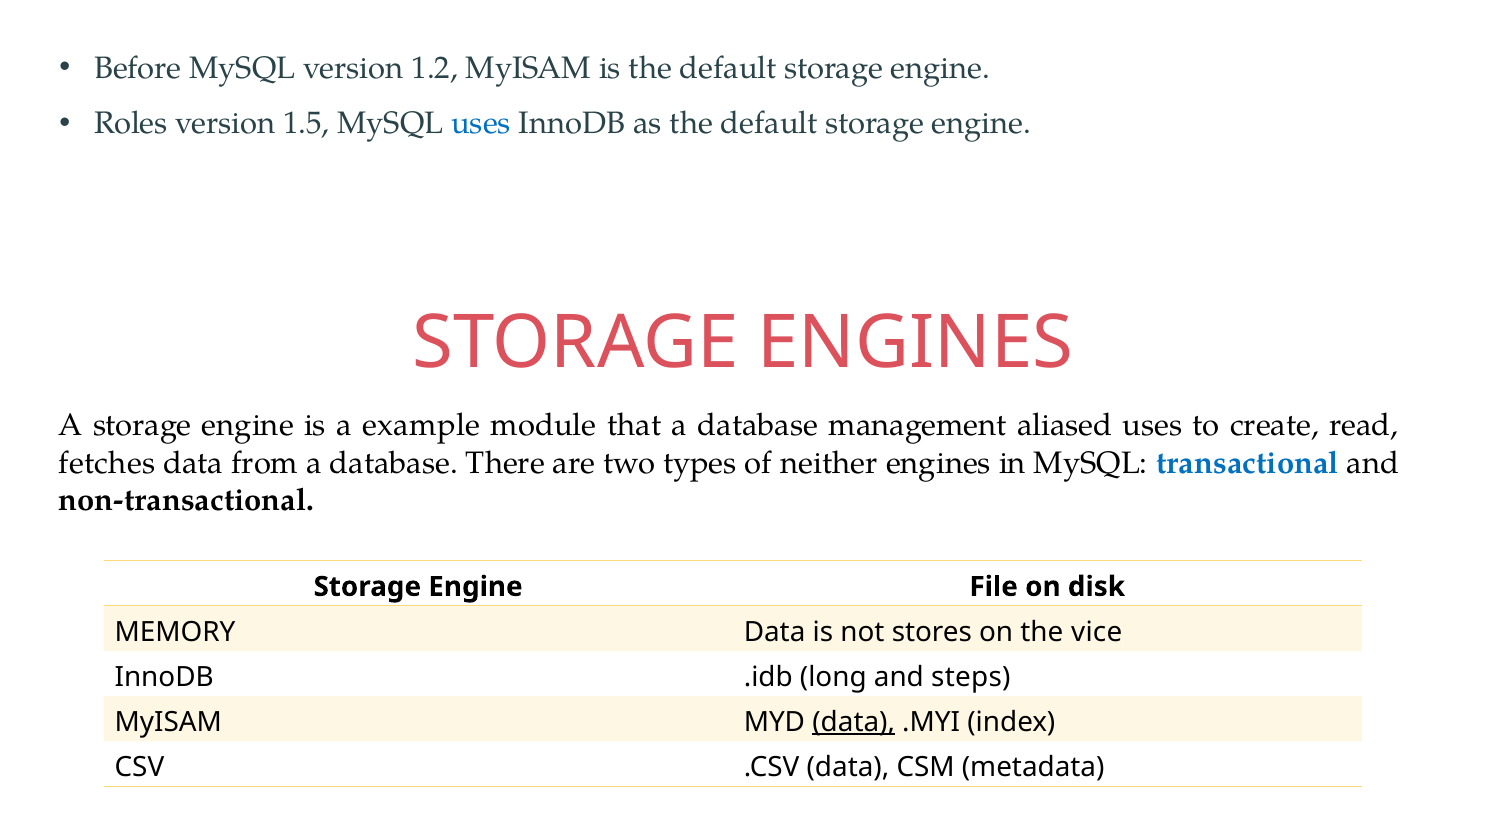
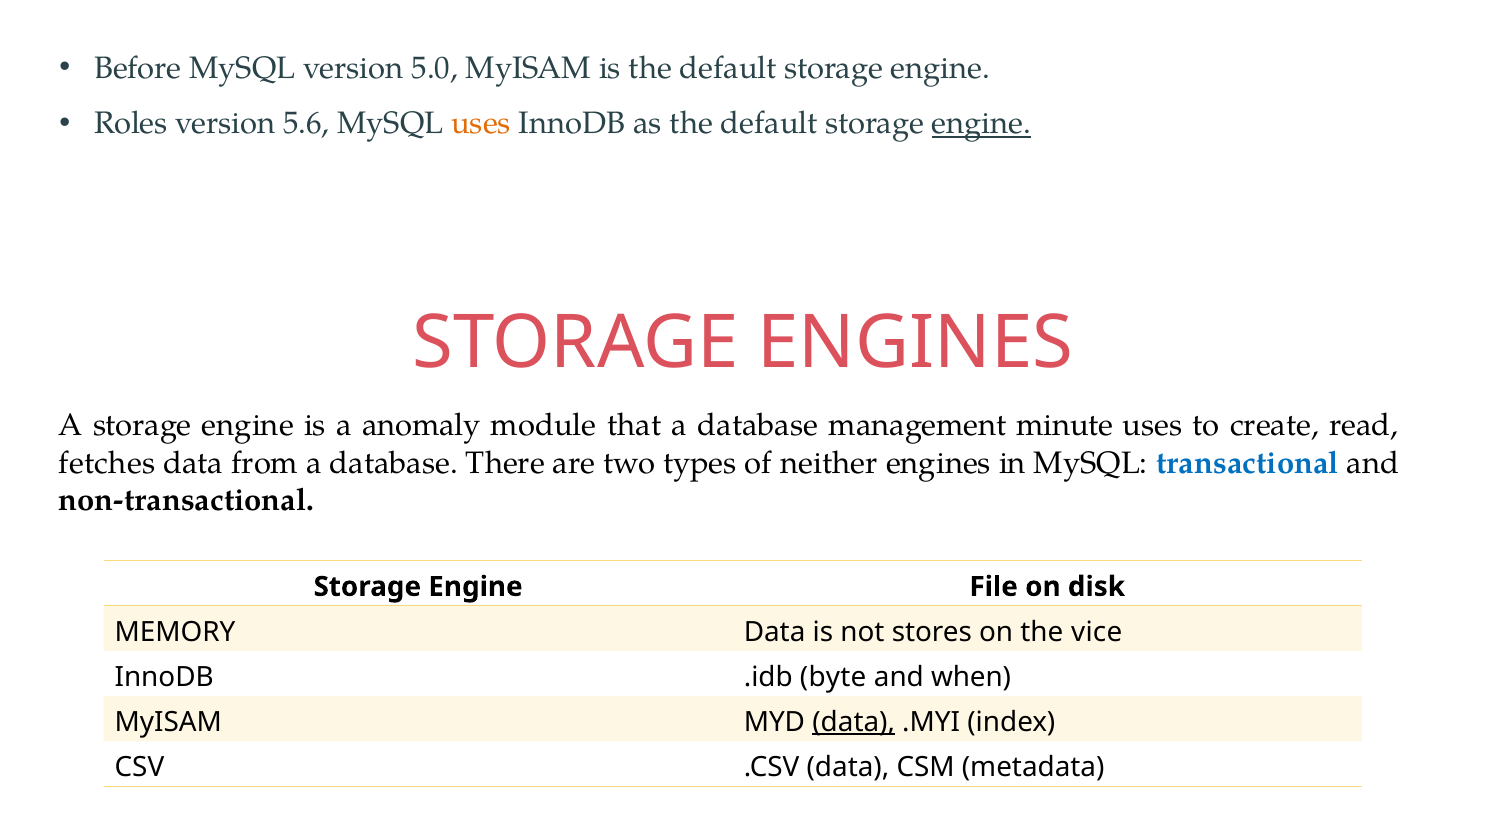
1.2: 1.2 -> 5.0
1.5: 1.5 -> 5.6
uses at (481, 124) colour: blue -> orange
engine at (981, 124) underline: none -> present
example: example -> anomaly
aliased: aliased -> minute
long: long -> byte
steps: steps -> when
